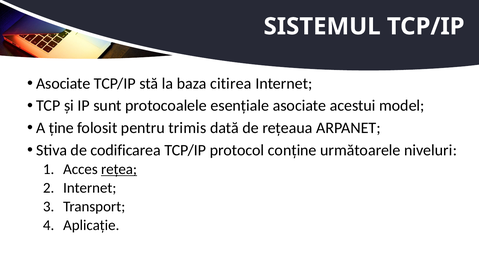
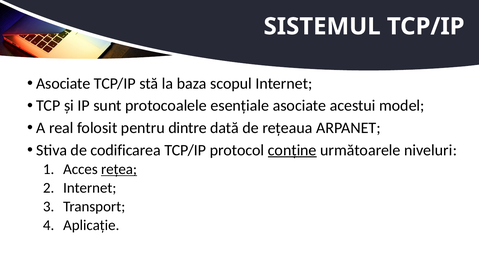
citirea: citirea -> scopul
ține: ține -> real
trimis: trimis -> dintre
conține underline: none -> present
